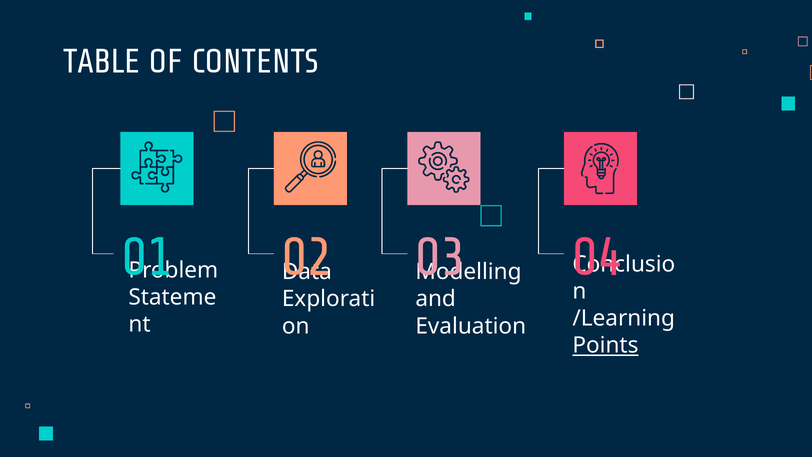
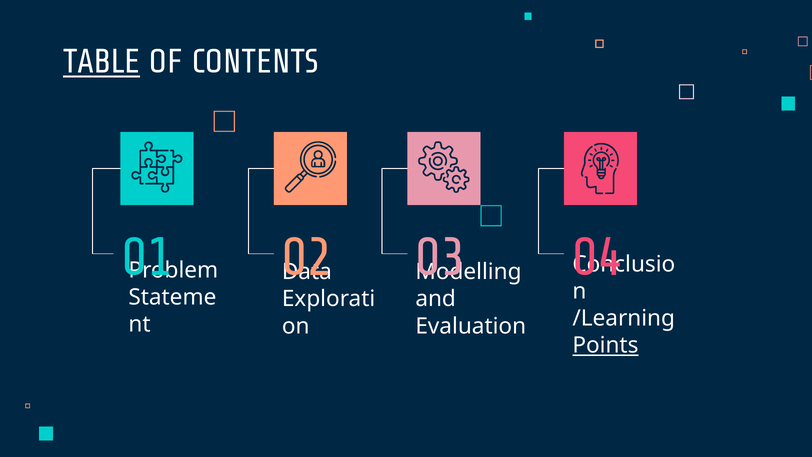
TABLE underline: none -> present
